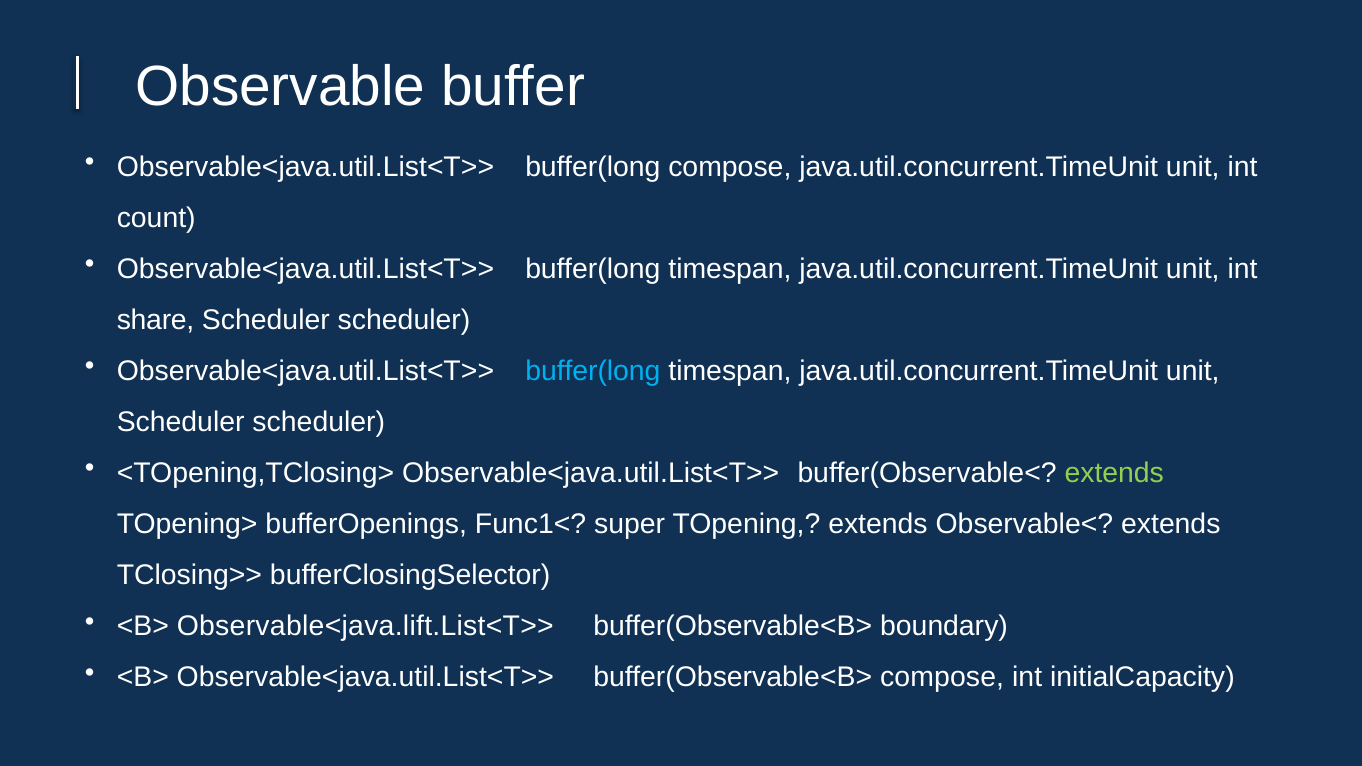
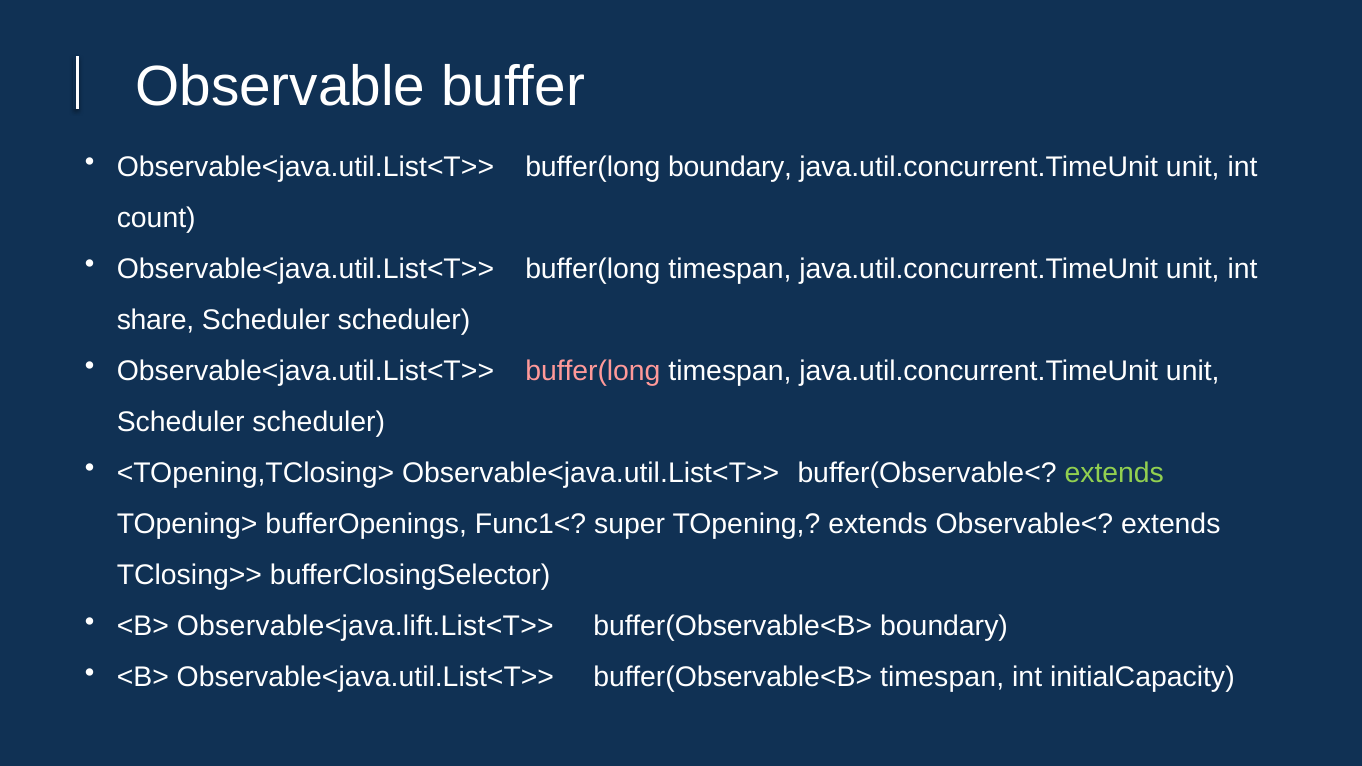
buffer(long compose: compose -> boundary
buffer(long at (593, 371) colour: light blue -> pink
buffer(Observable<B> compose: compose -> timespan
